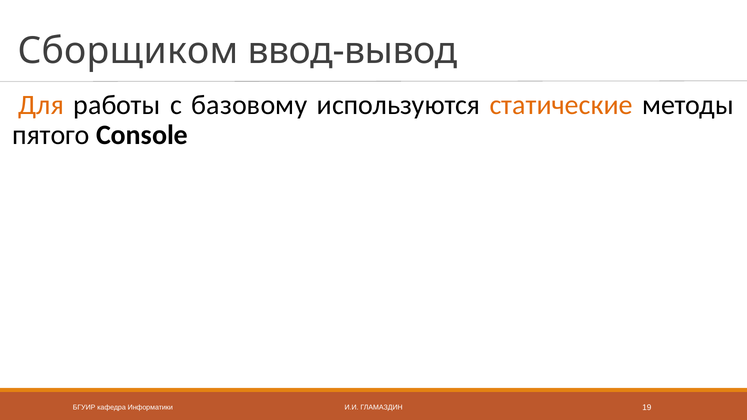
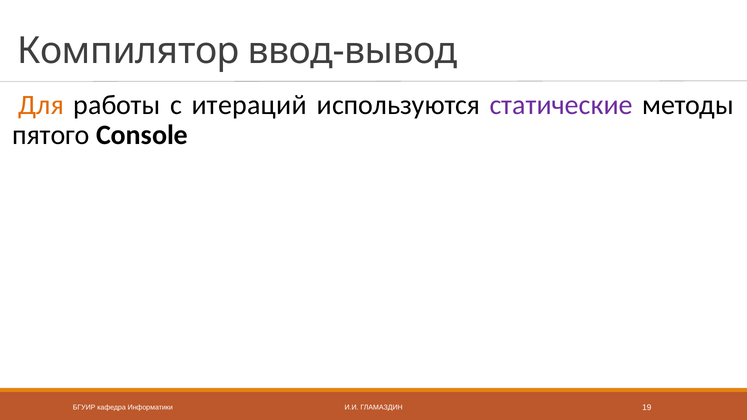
Сборщиком: Сборщиком -> Компилятор
базовому: базовому -> итераций
статические colour: orange -> purple
